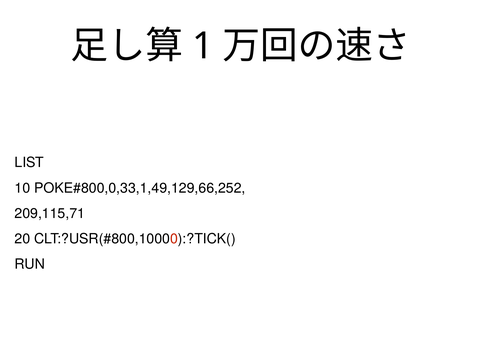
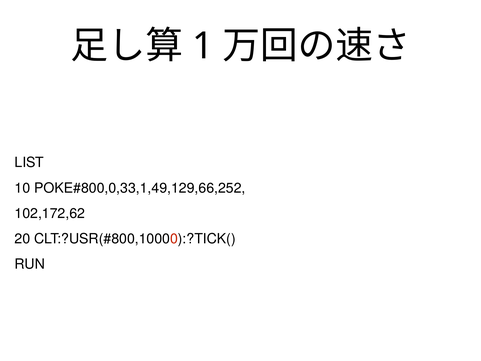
209,115,71: 209,115,71 -> 102,172,62
